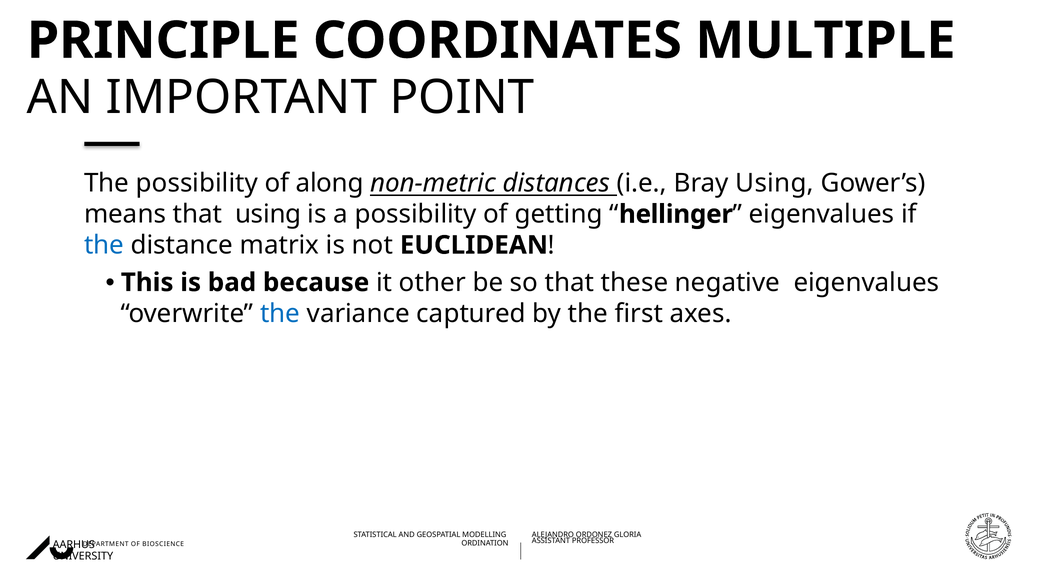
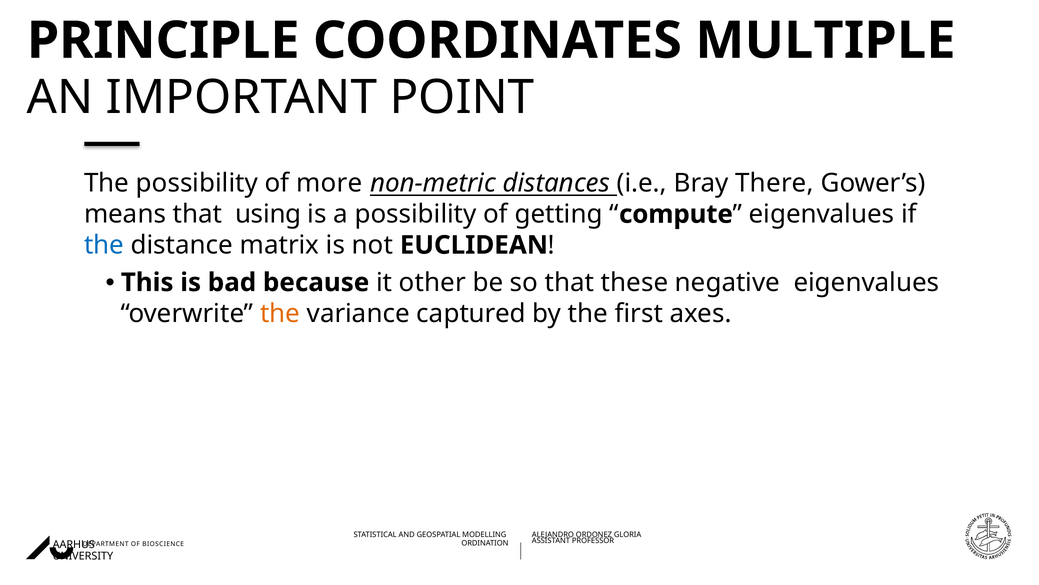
along: along -> more
Bray Using: Using -> There
hellinger: hellinger -> compute
the at (280, 313) colour: blue -> orange
